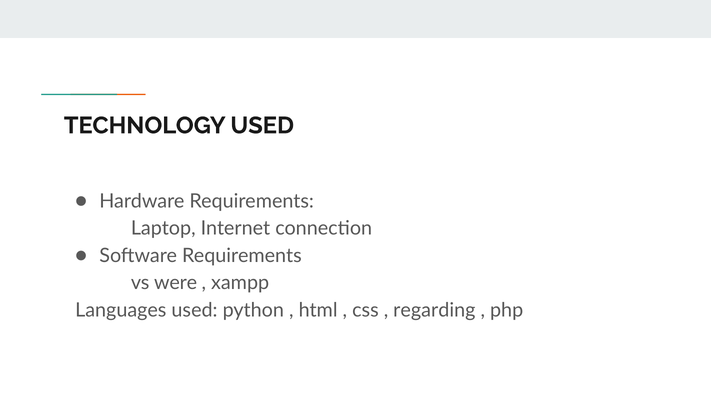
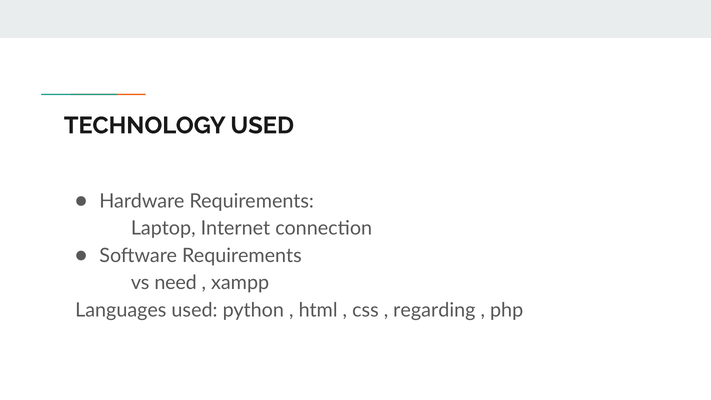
were: were -> need
